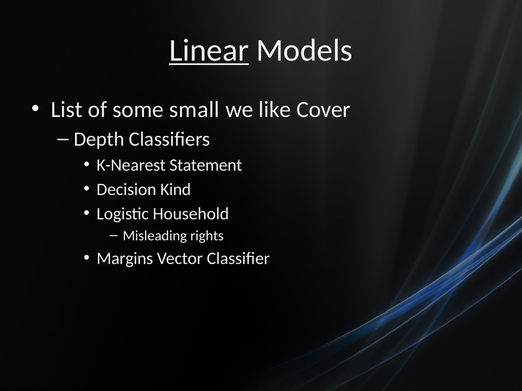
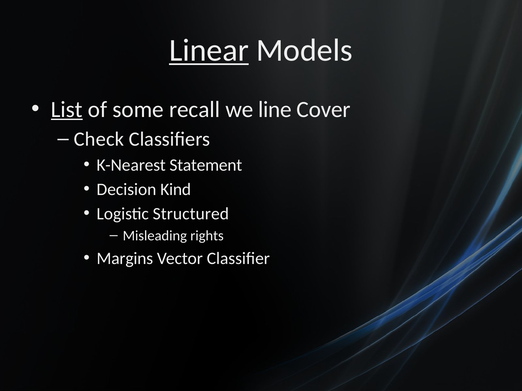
List underline: none -> present
small: small -> recall
like: like -> line
Depth: Depth -> Check
Household: Household -> Structured
